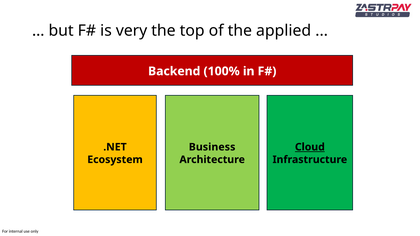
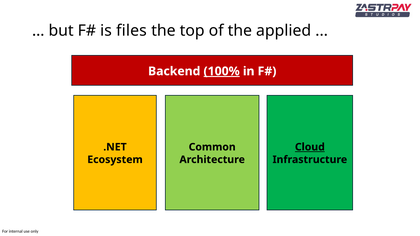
very: very -> files
100% underline: none -> present
Business: Business -> Common
